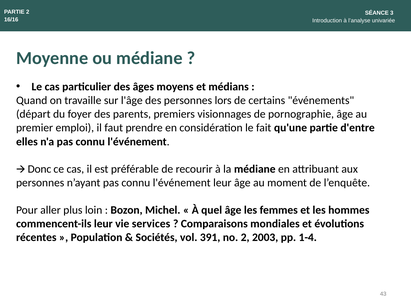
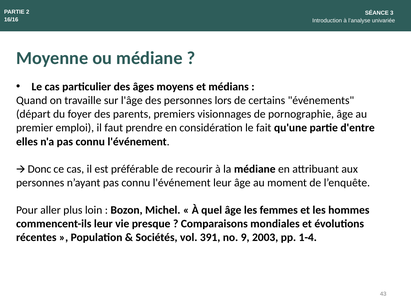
services: services -> presque
no 2: 2 -> 9
